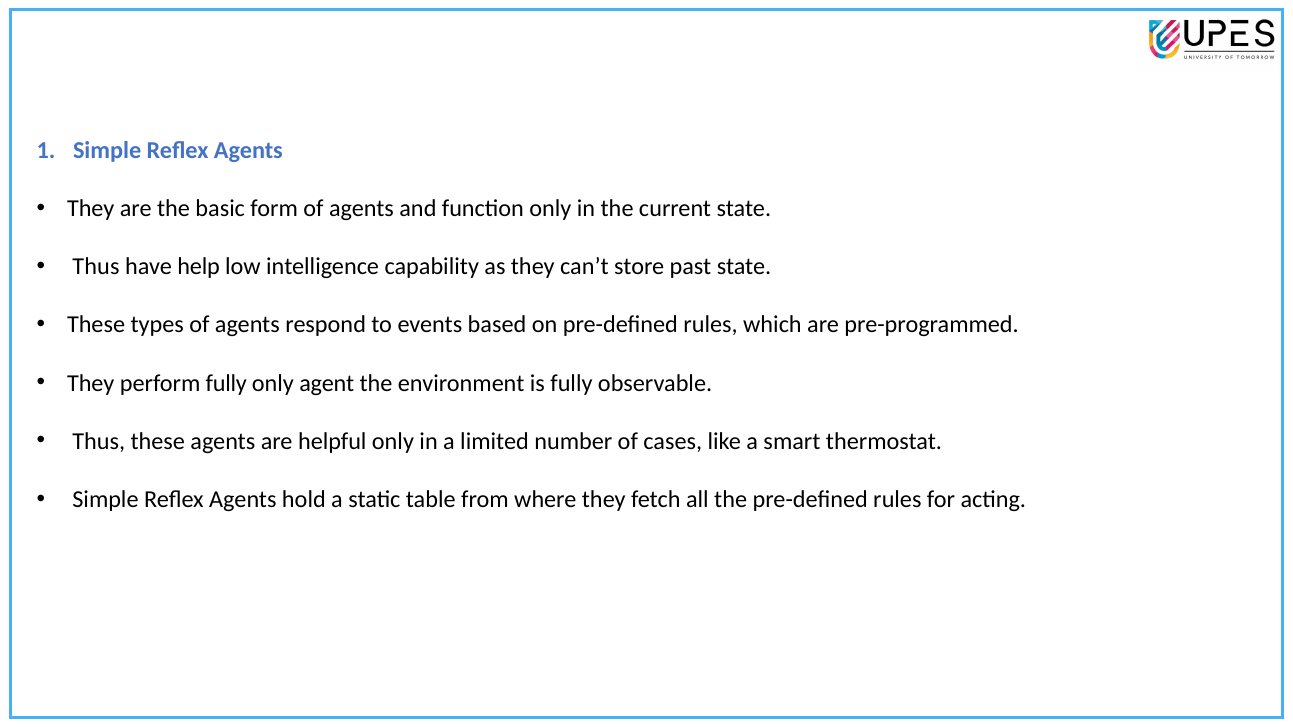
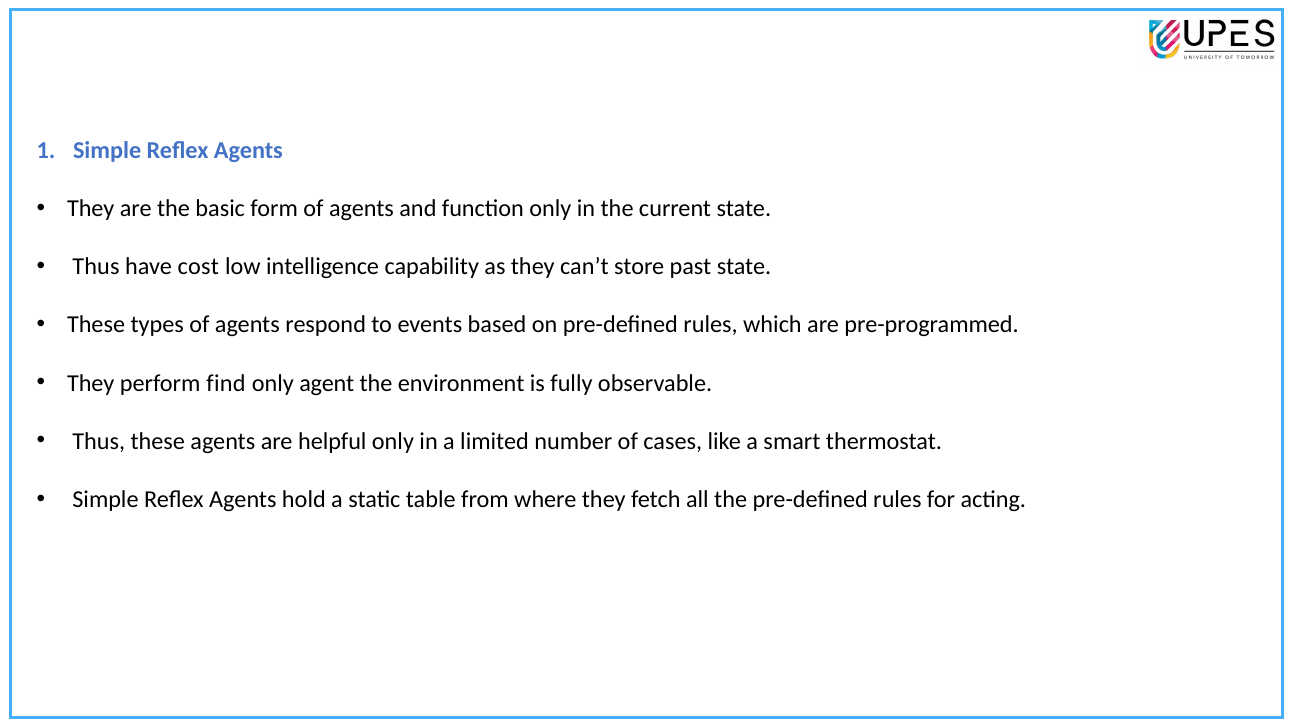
help: help -> cost
perform fully: fully -> find
